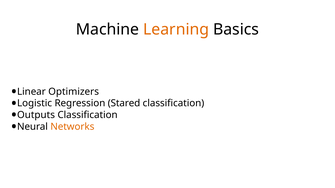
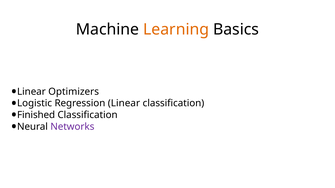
Regression Stared: Stared -> Linear
Outputs: Outputs -> Finished
Networks colour: orange -> purple
